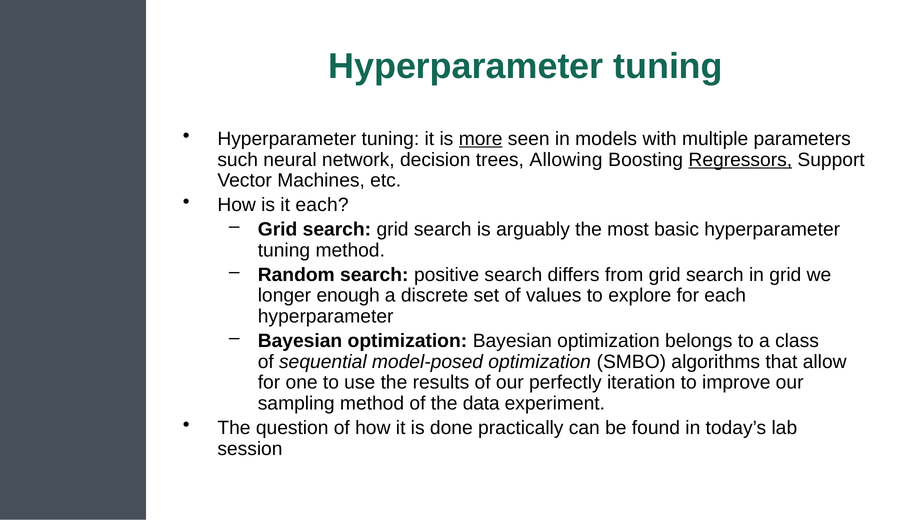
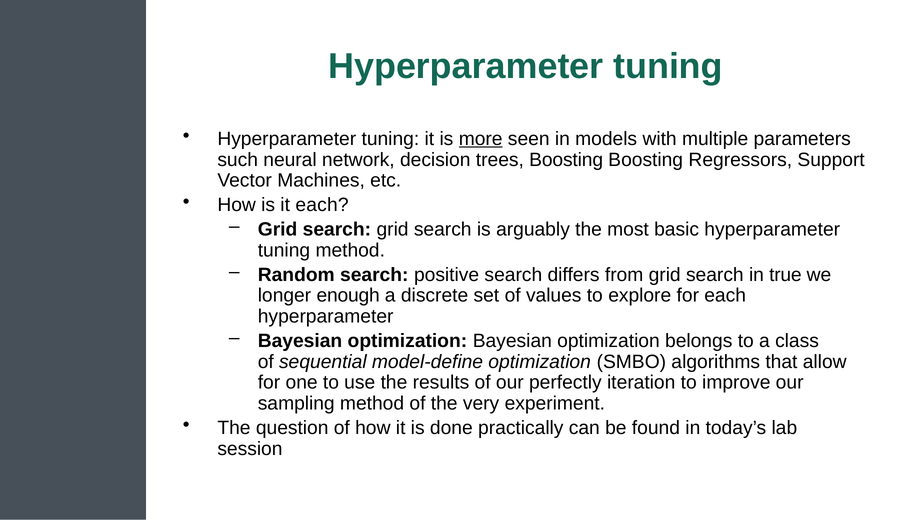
trees Allowing: Allowing -> Boosting
Regressors underline: present -> none
in grid: grid -> true
model-posed: model-posed -> model-define
data: data -> very
